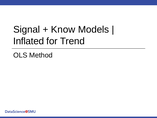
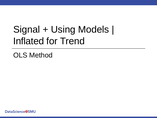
Know: Know -> Using
